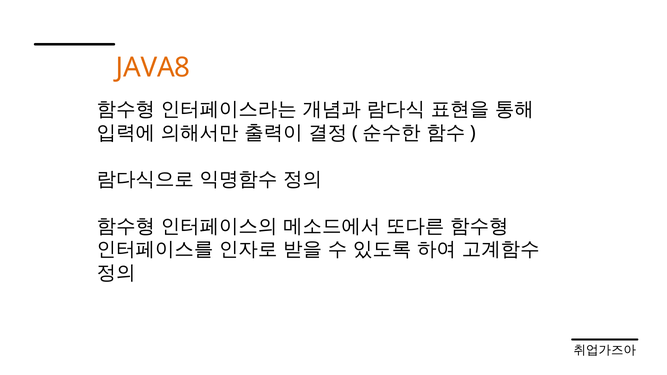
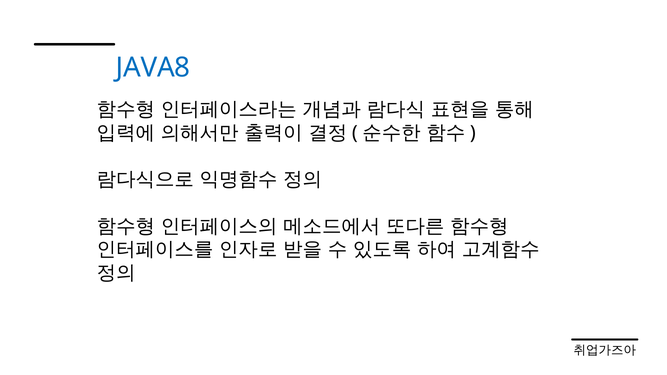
JAVA8 colour: orange -> blue
